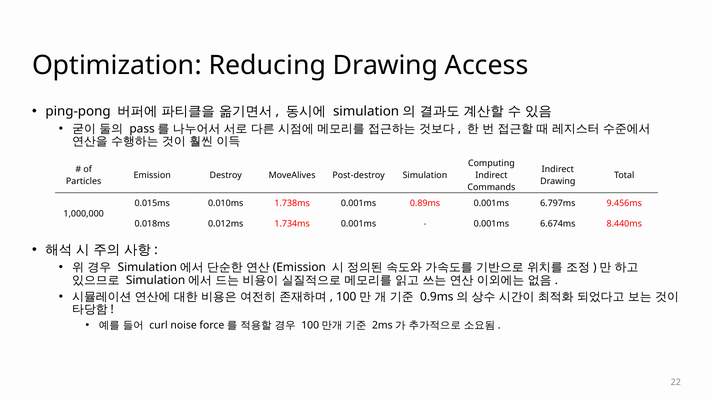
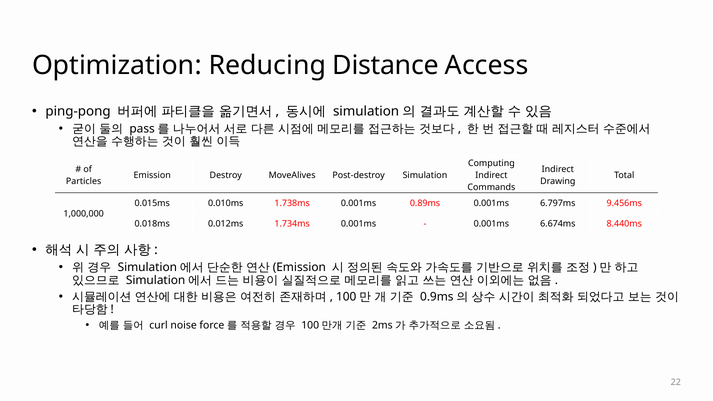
Reducing Drawing: Drawing -> Distance
